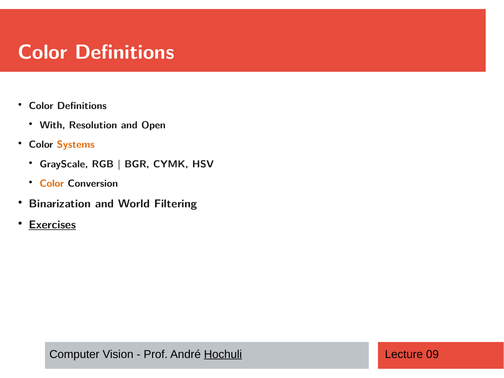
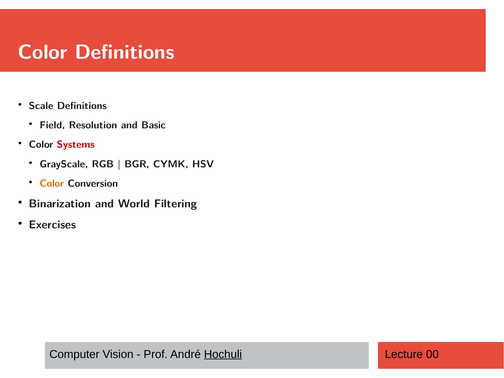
Color at (41, 106): Color -> Scale
With: With -> Field
Open: Open -> Basic
Systems colour: orange -> red
Exercises underline: present -> none
09: 09 -> 00
